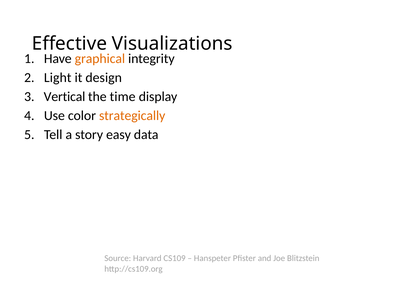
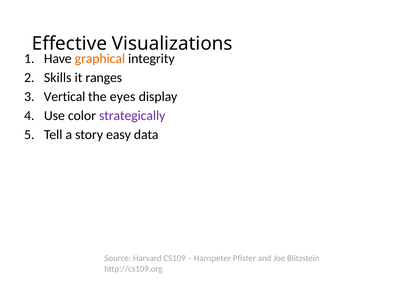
Light: Light -> Skills
design: design -> ranges
time: time -> eyes
strategically colour: orange -> purple
